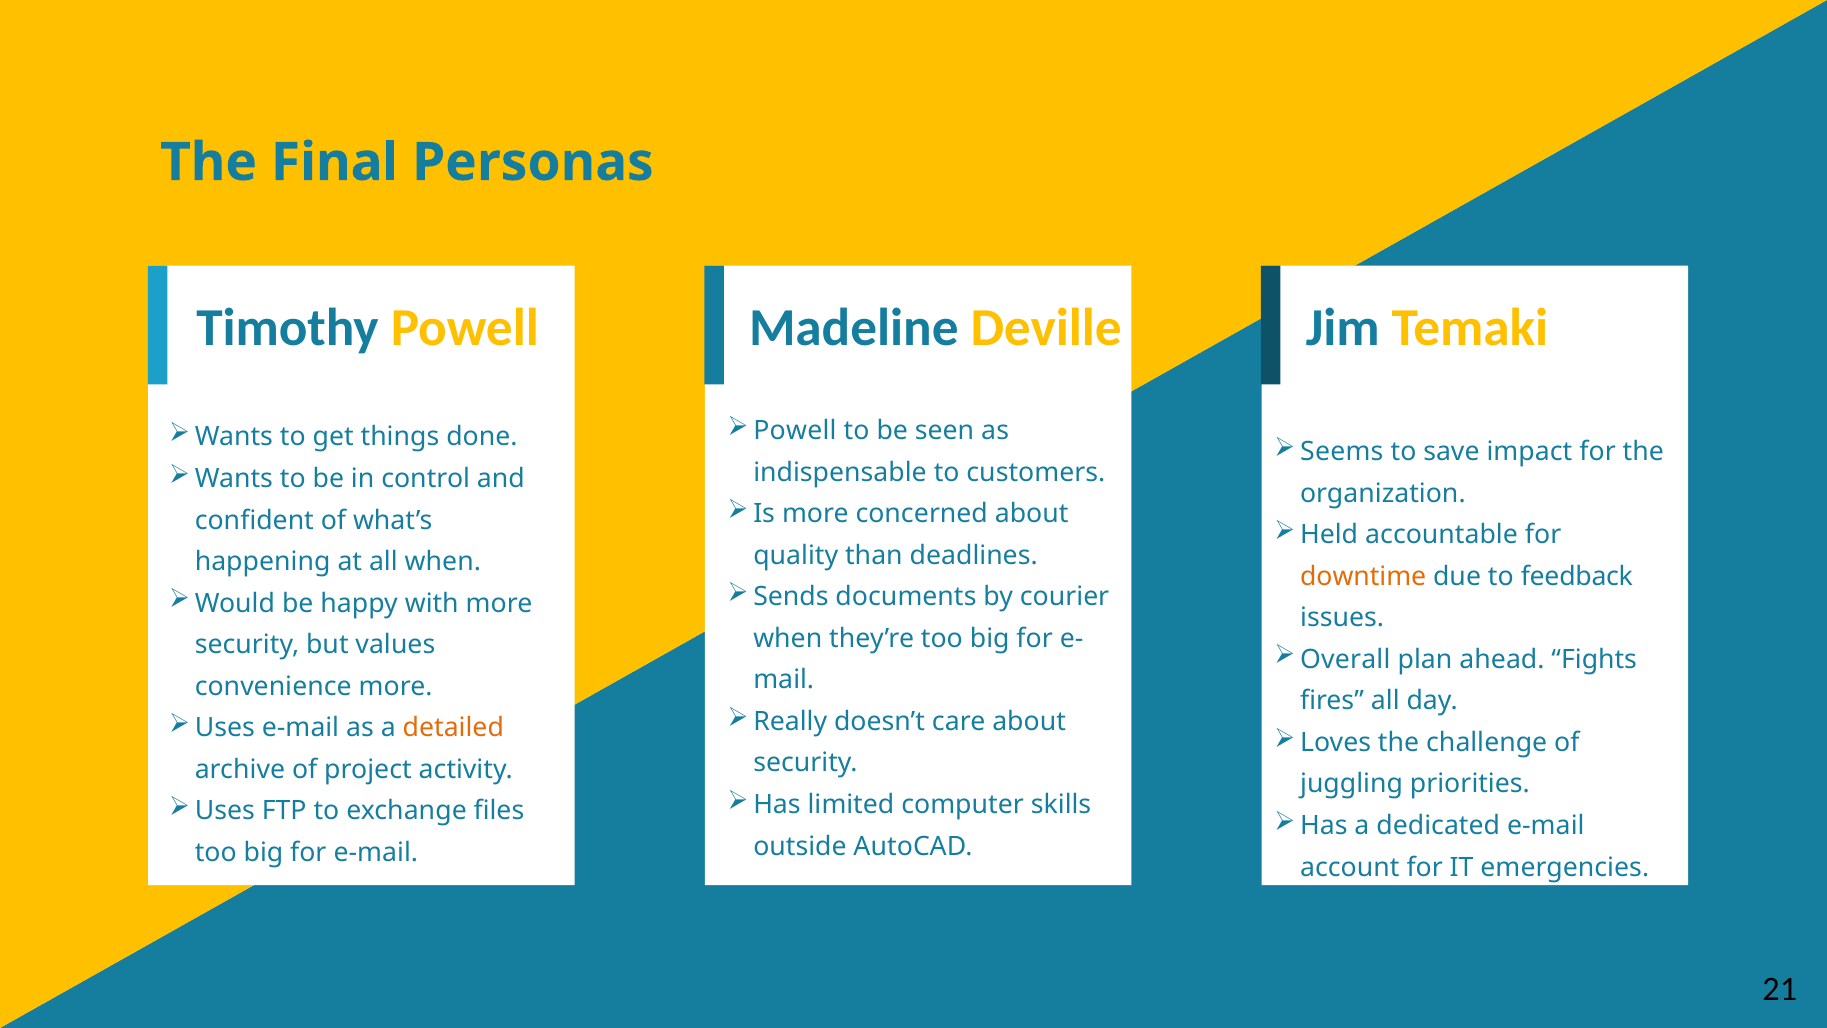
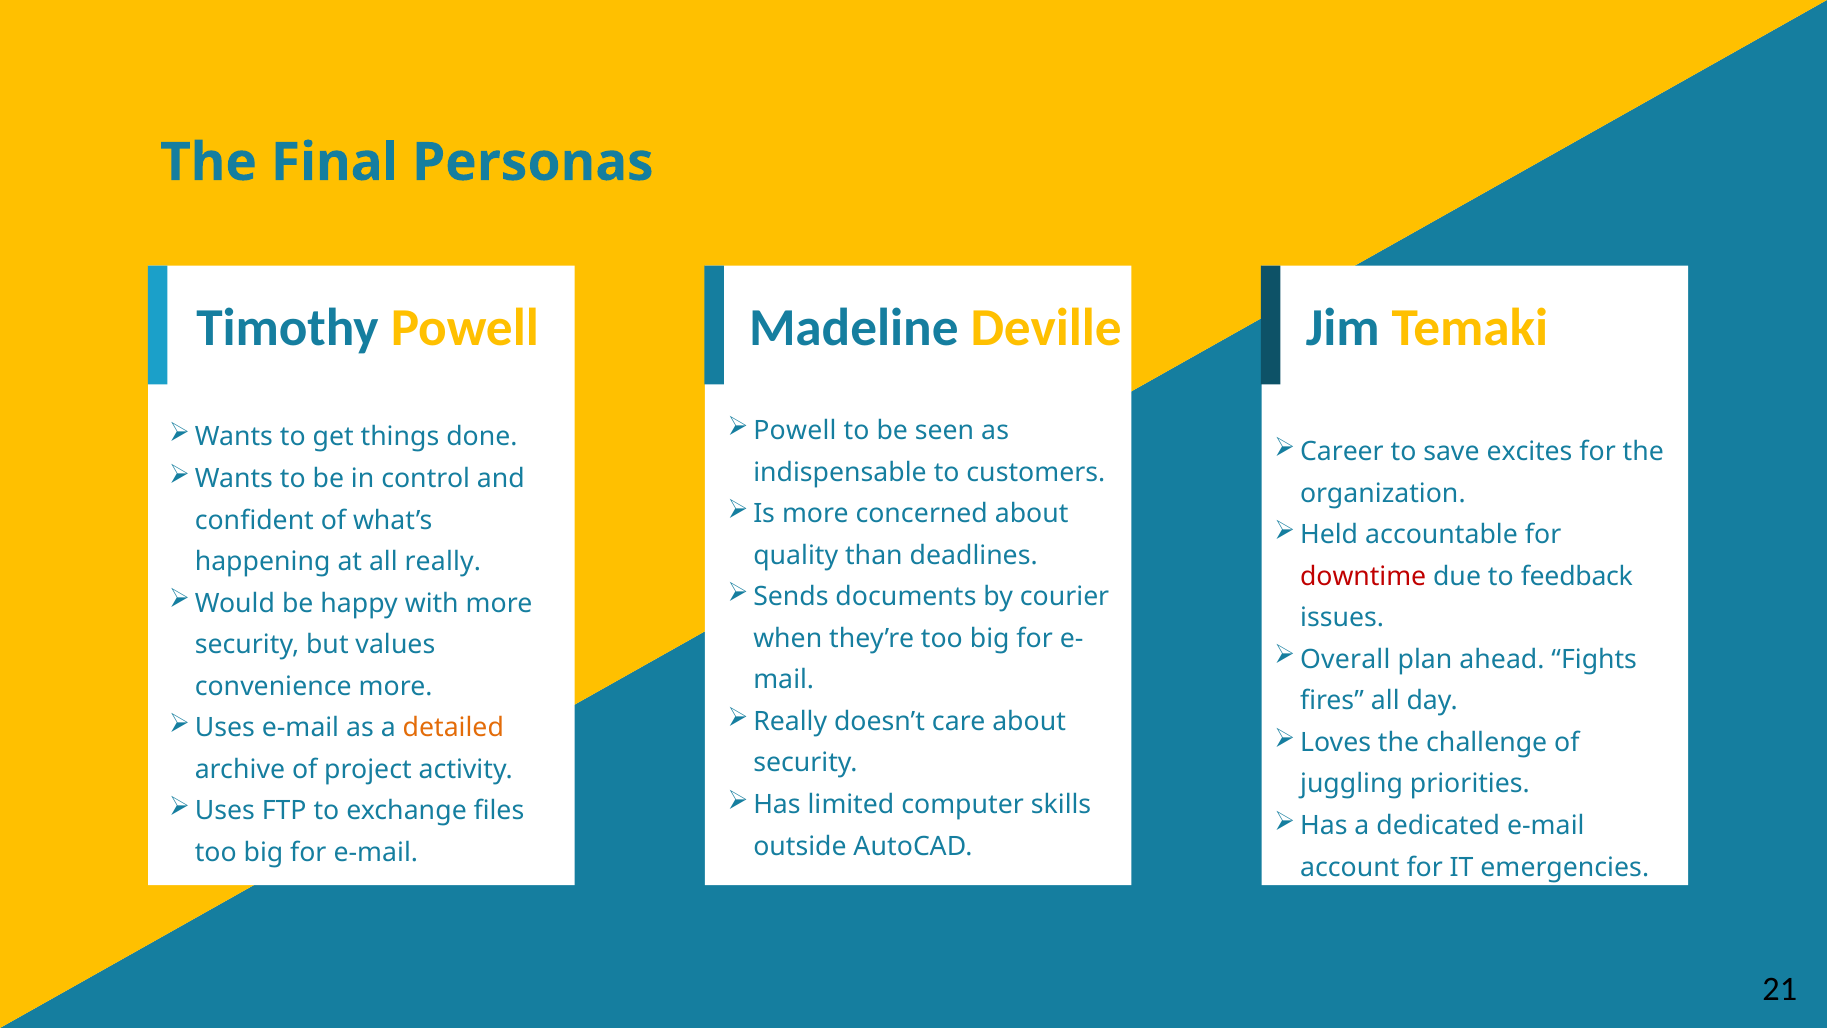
Seems: Seems -> Career
impact: impact -> excites
all when: when -> really
downtime colour: orange -> red
